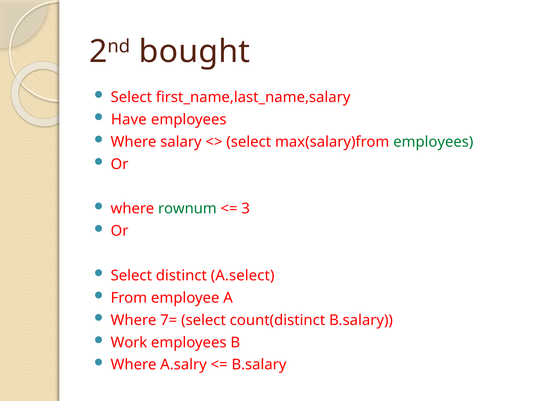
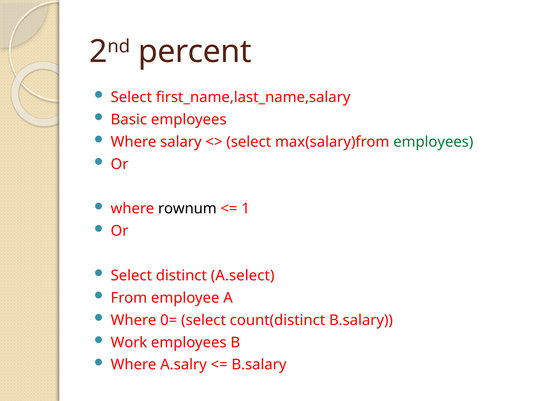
bought: bought -> percent
Have: Have -> Basic
rownum colour: green -> black
3: 3 -> 1
7=: 7= -> 0=
